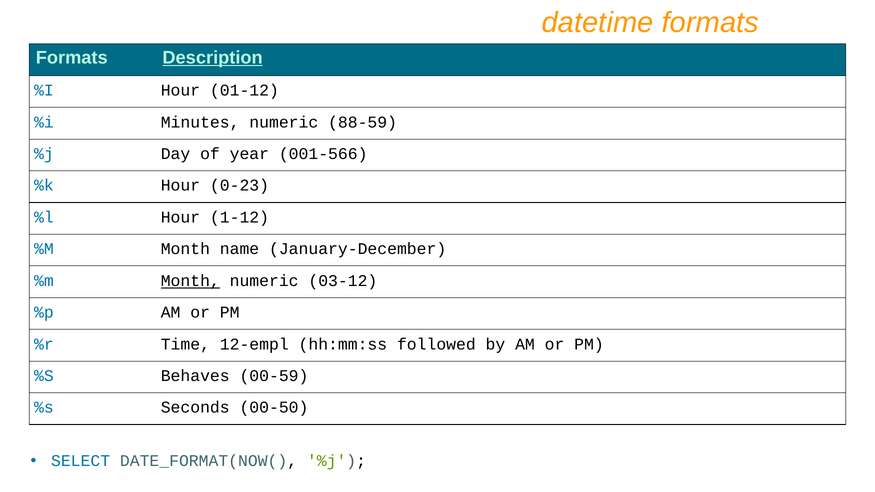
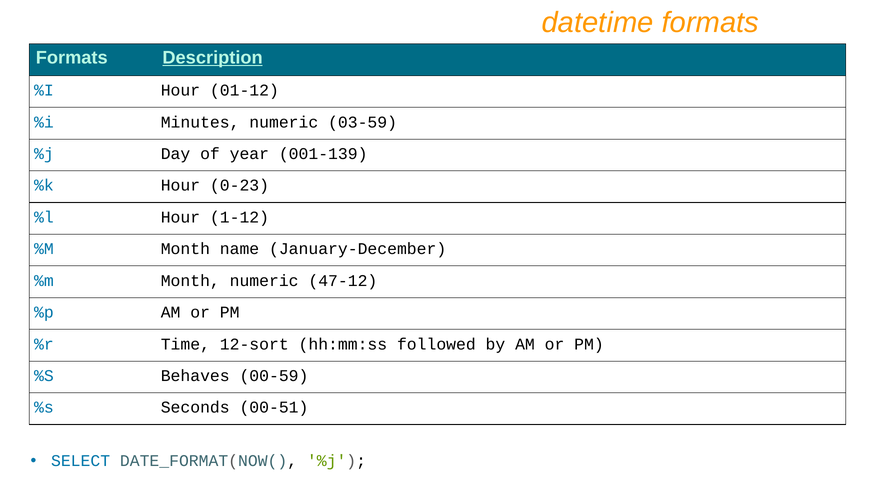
88-59: 88-59 -> 03-59
001-566: 001-566 -> 001-139
Month at (190, 281) underline: present -> none
03-12: 03-12 -> 47-12
12-empl: 12-empl -> 12-sort
00-50: 00-50 -> 00-51
